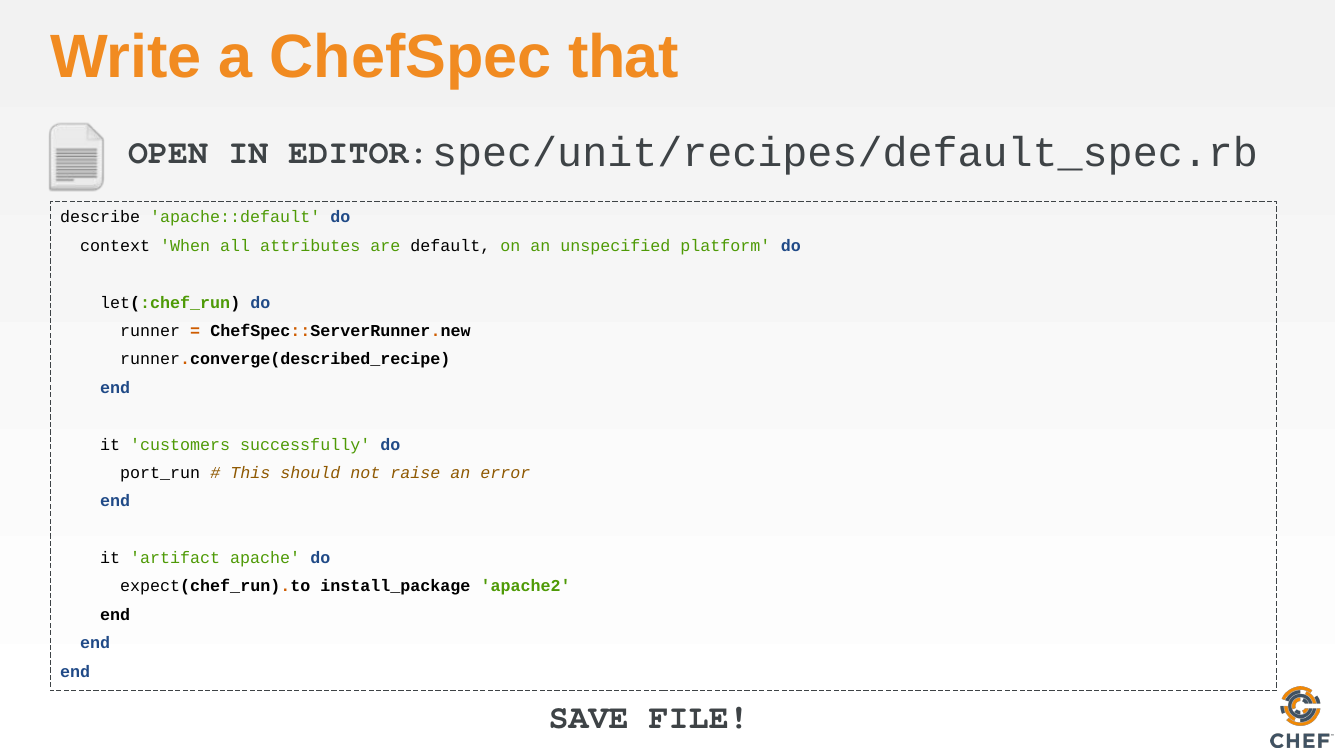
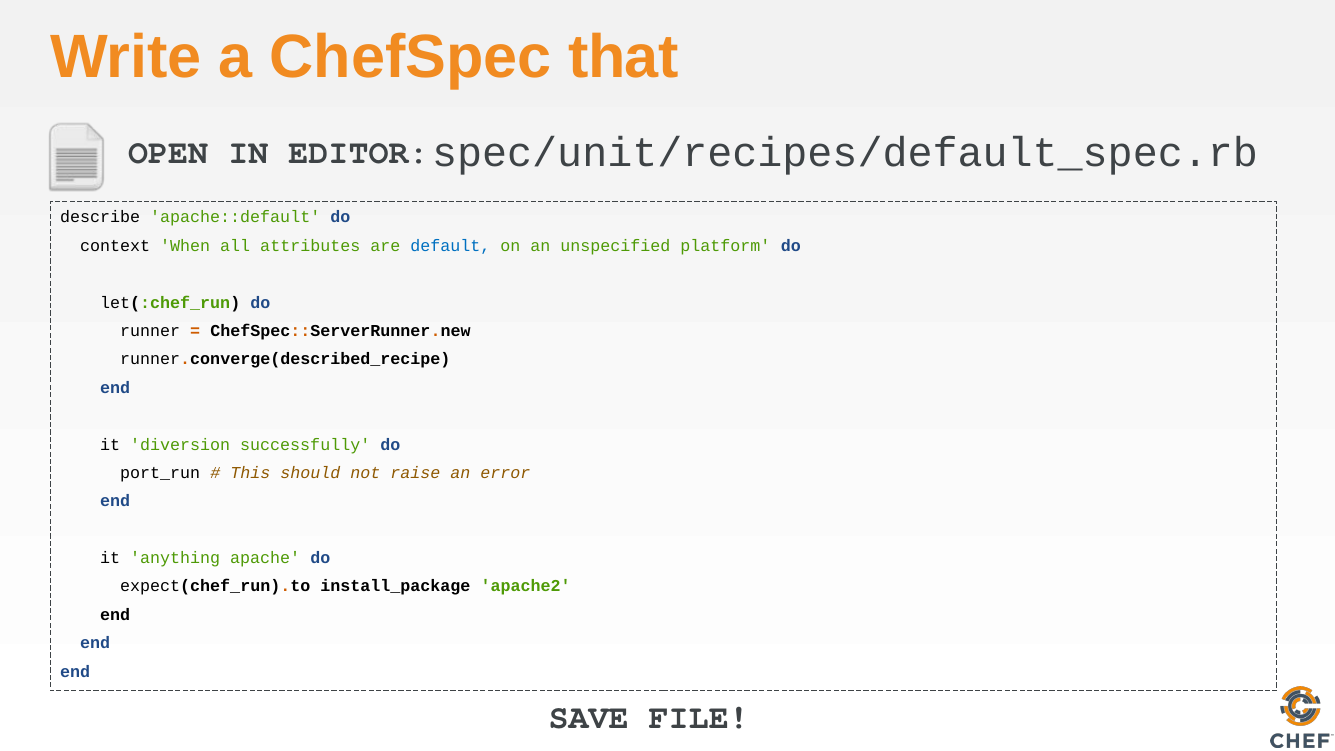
default colour: black -> blue
customers: customers -> diversion
artifact: artifact -> anything
